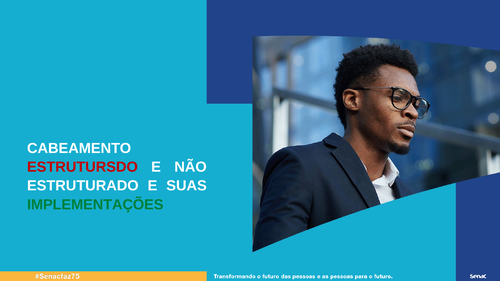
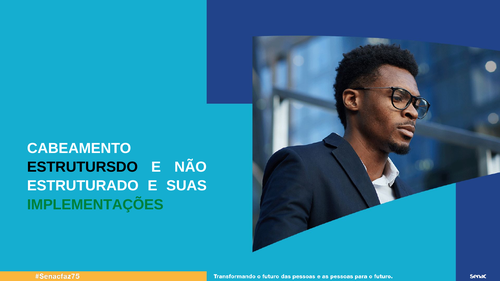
ESTRUTURSDO colour: red -> black
